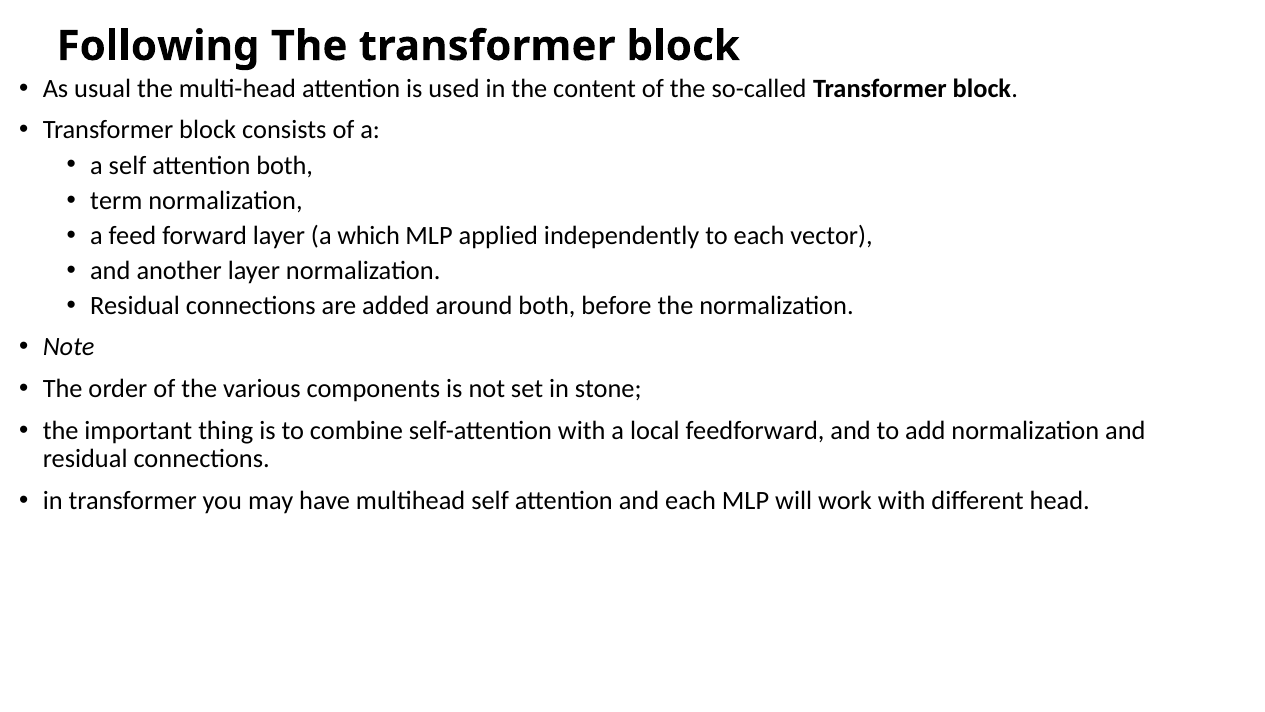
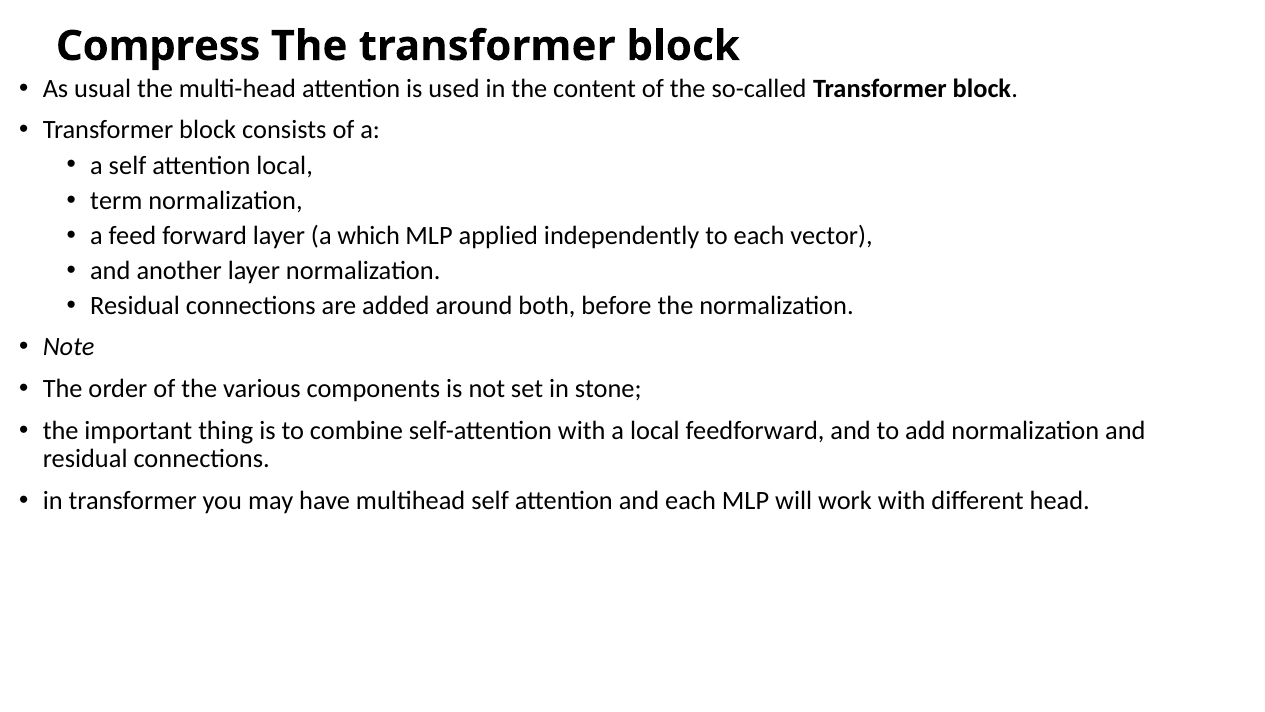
Following: Following -> Compress
attention both: both -> local
